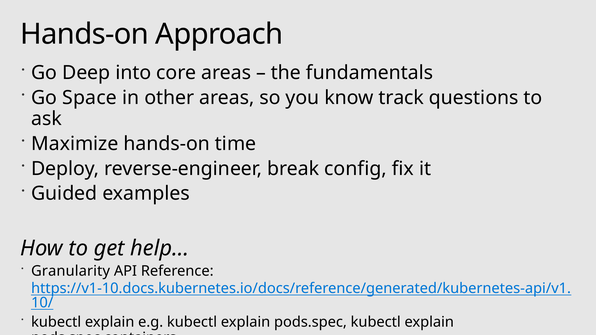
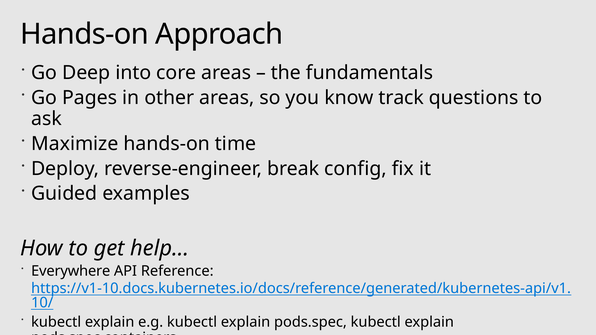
Space: Space -> Pages
Granularity: Granularity -> Everywhere
